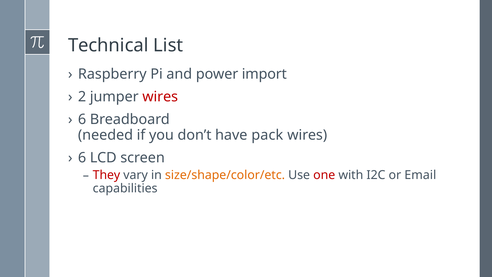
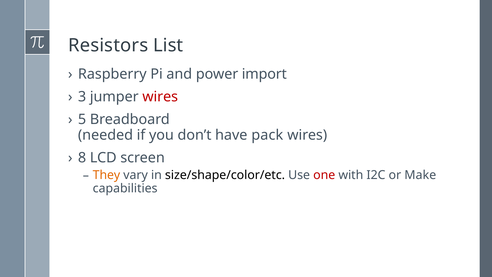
Technical: Technical -> Resistors
2: 2 -> 3
6 at (82, 119): 6 -> 5
6 at (82, 158): 6 -> 8
They colour: red -> orange
size/shape/color/etc colour: orange -> black
Email: Email -> Make
